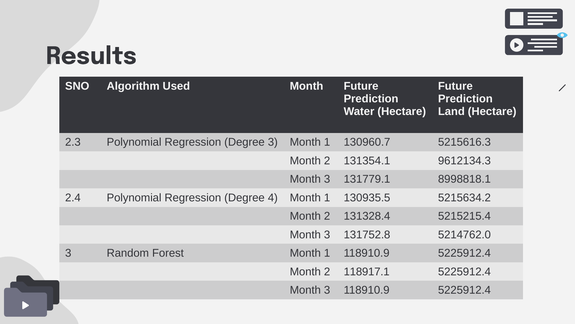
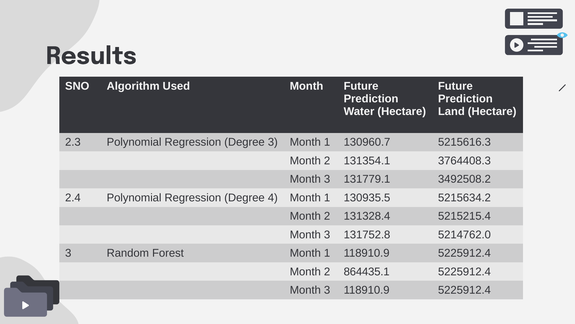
9612134.3: 9612134.3 -> 3764408.3
8998818.1: 8998818.1 -> 3492508.2
118917.1: 118917.1 -> 864435.1
